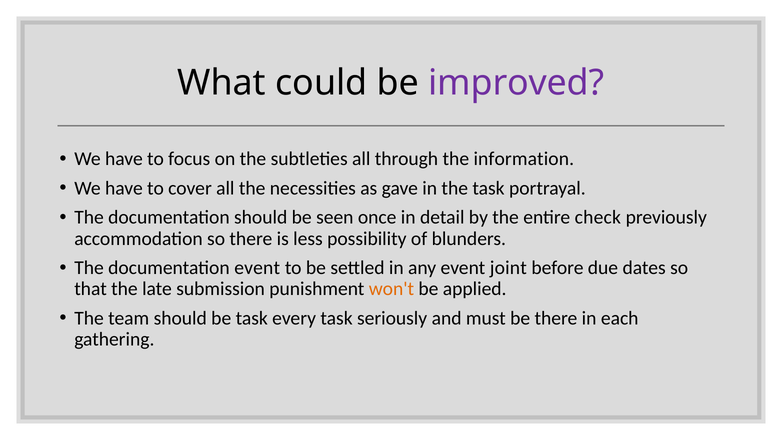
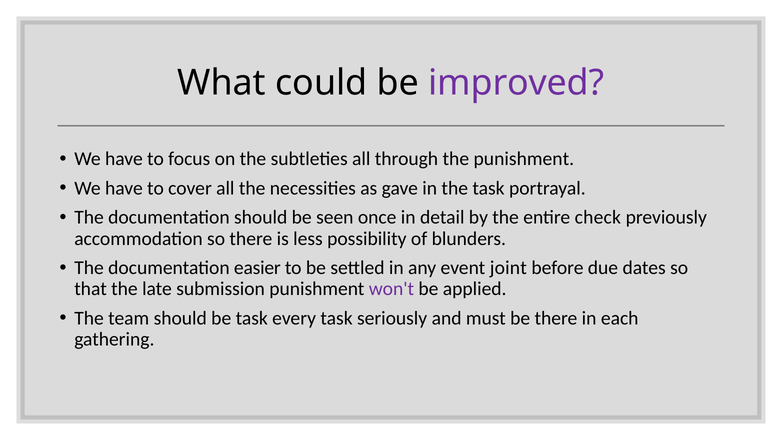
the information: information -> punishment
documentation event: event -> easier
won't colour: orange -> purple
